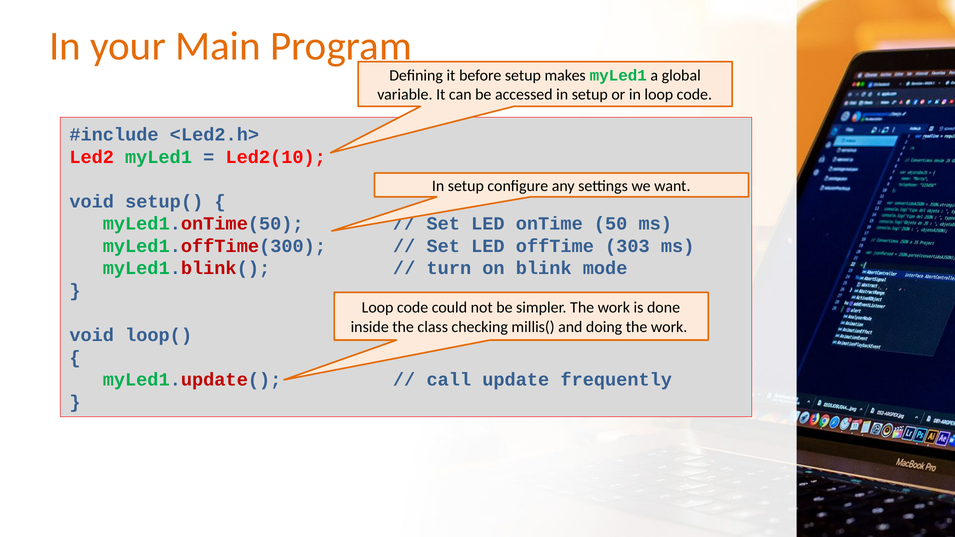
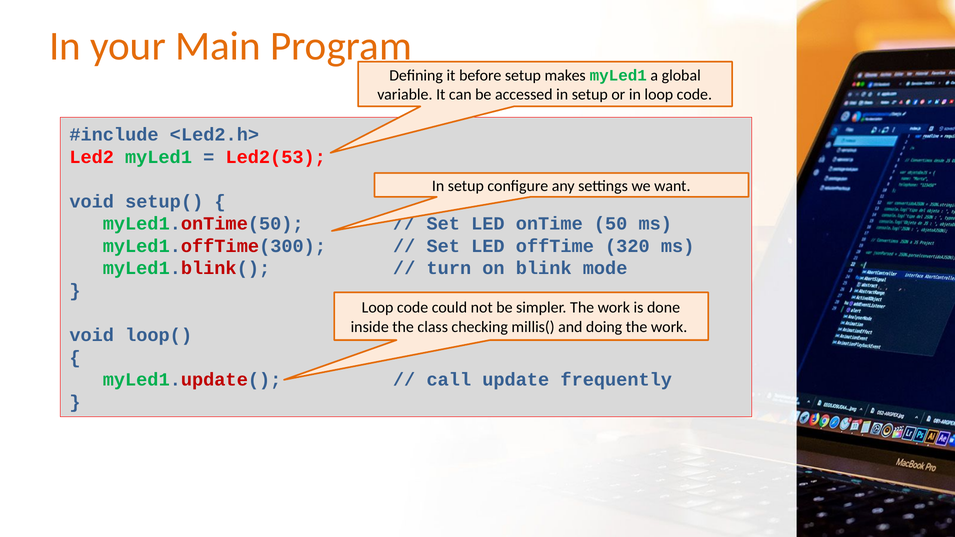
Led2(10: Led2(10 -> Led2(53
303: 303 -> 320
